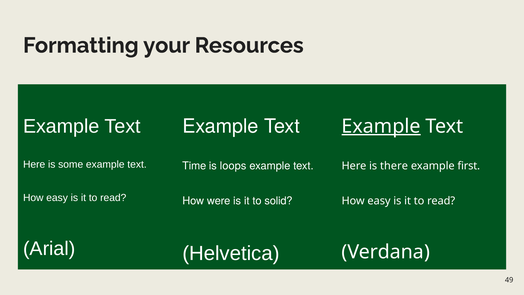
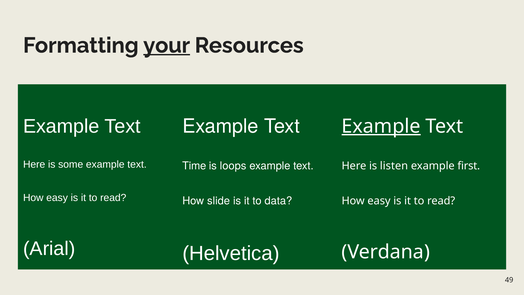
your underline: none -> present
there: there -> listen
were: were -> slide
solid: solid -> data
